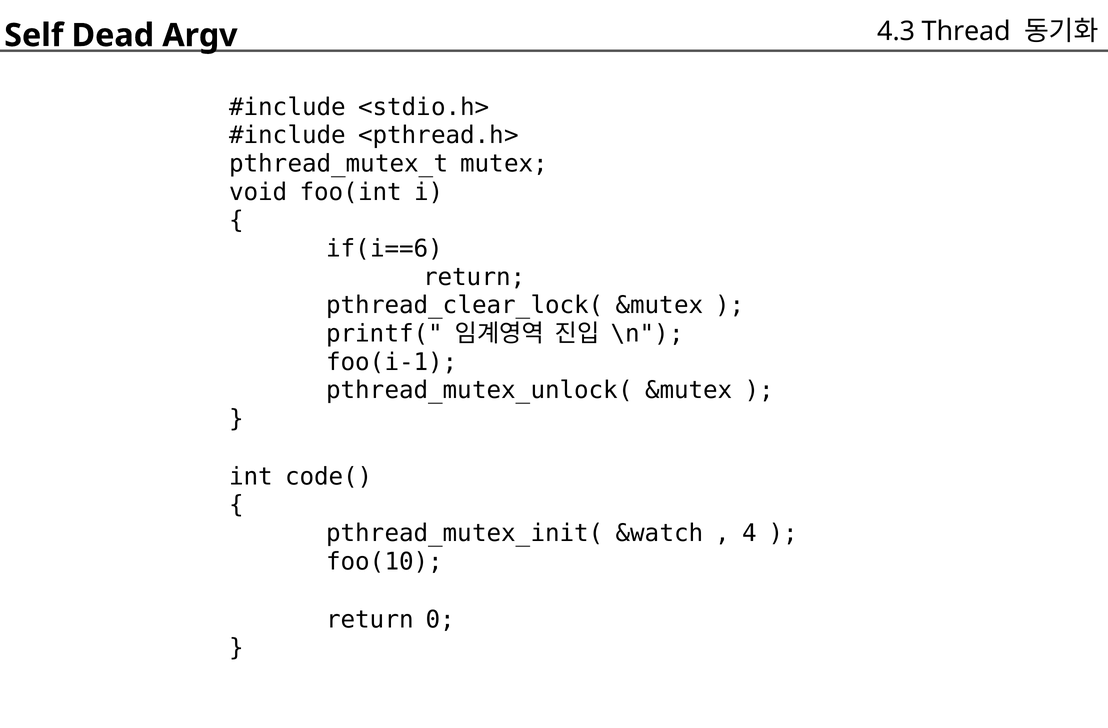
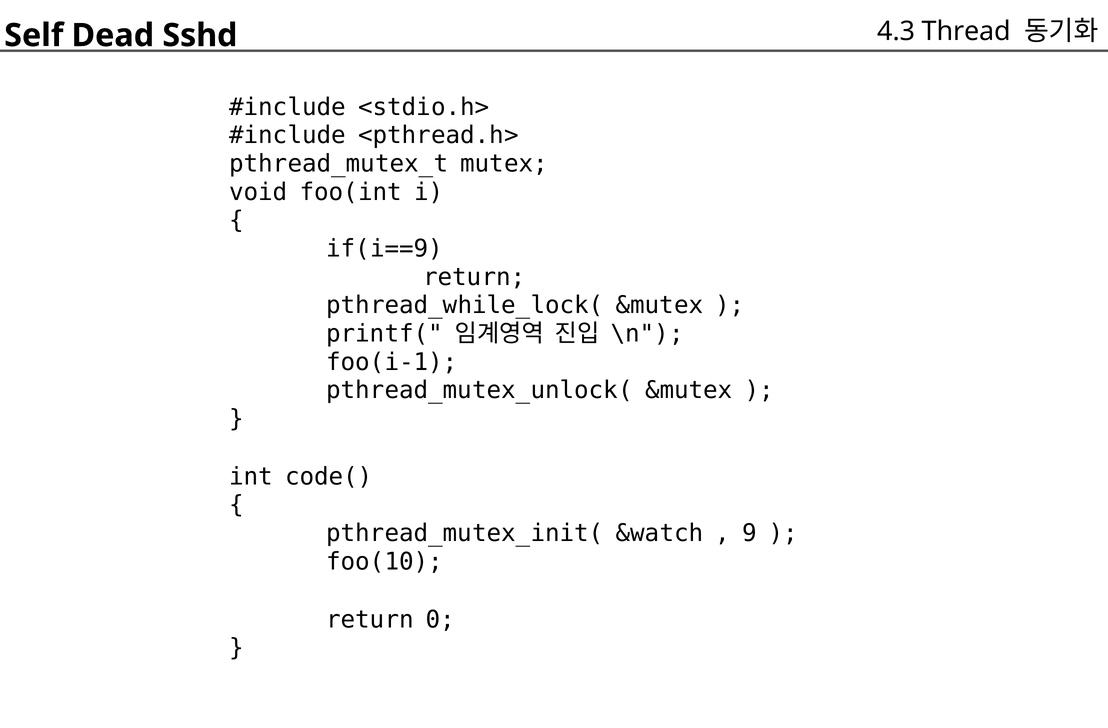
Argv: Argv -> Sshd
if(i==6: if(i==6 -> if(i==9
pthread_clear_lock(: pthread_clear_lock( -> pthread_while_lock(
4: 4 -> 9
